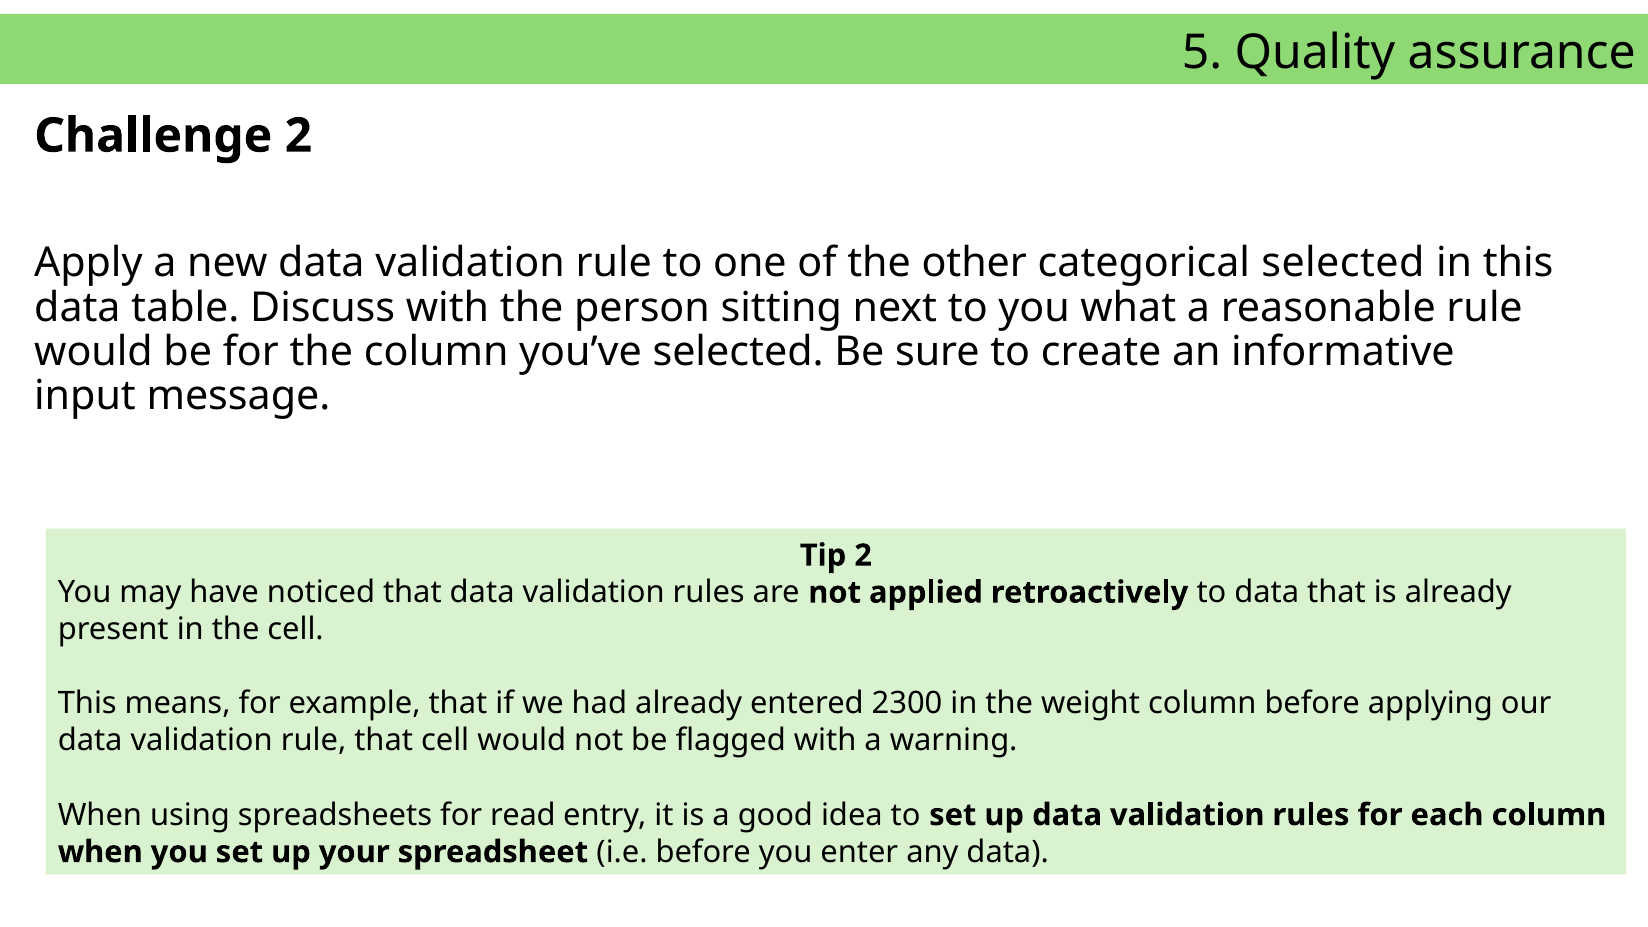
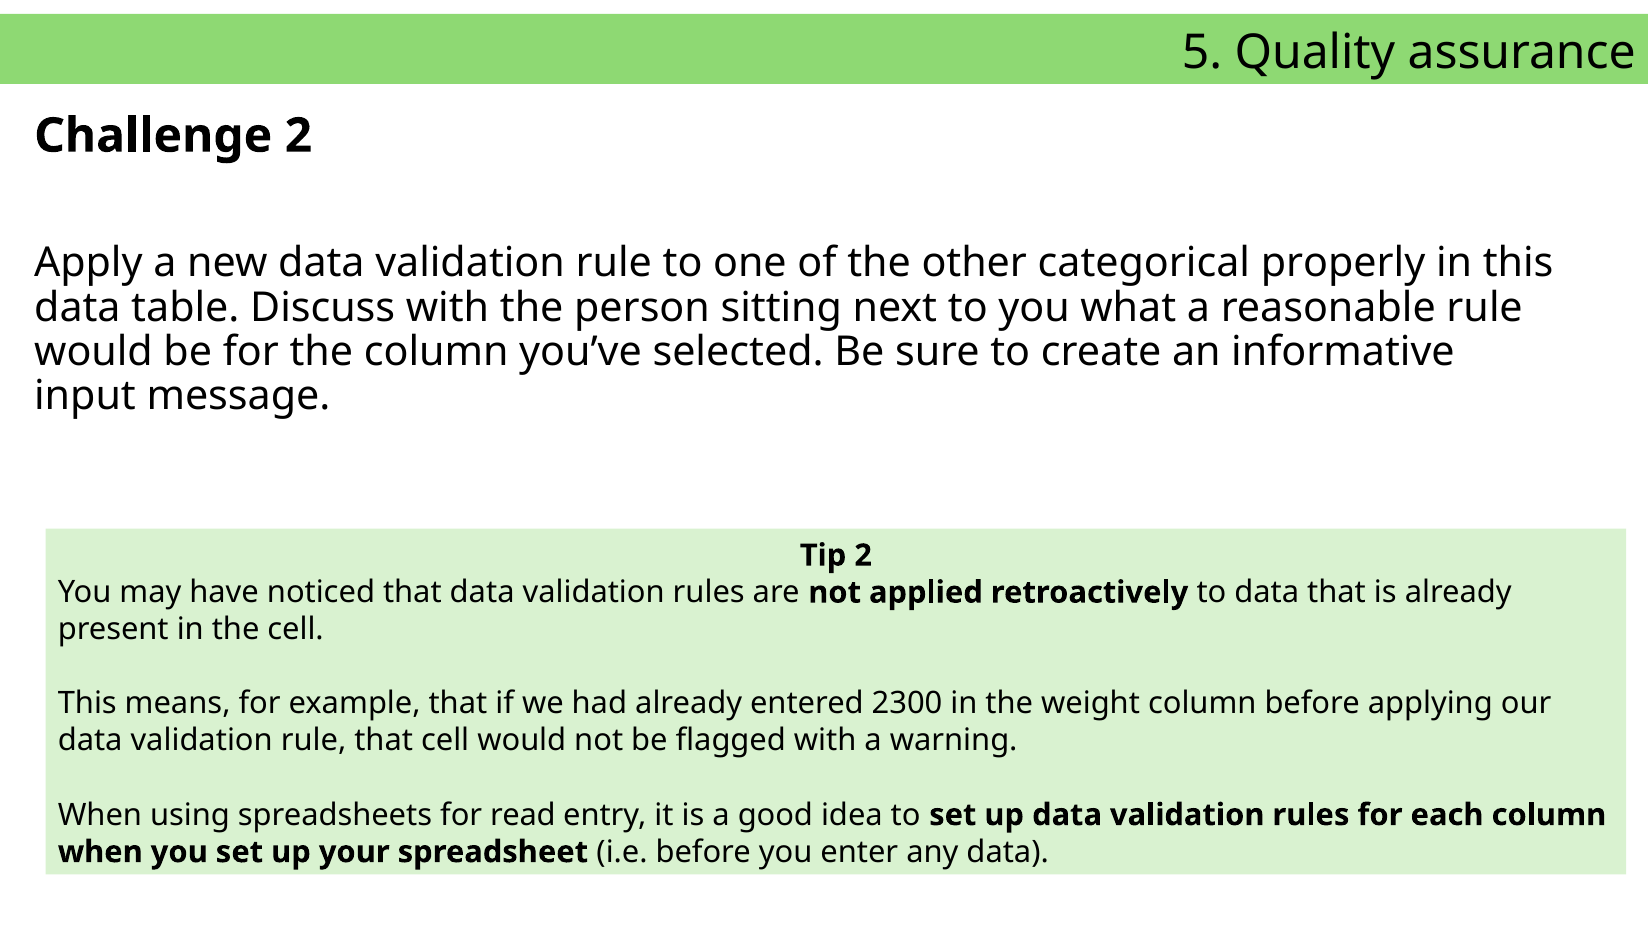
categorical selected: selected -> properly
